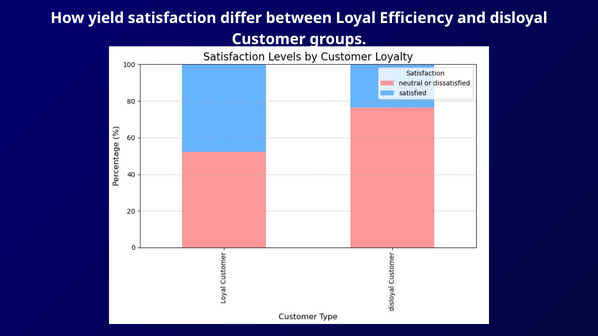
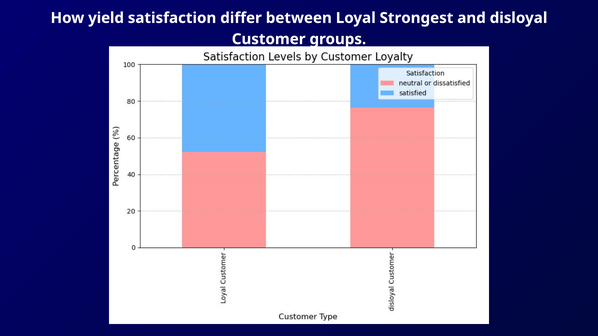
Efficiency: Efficiency -> Strongest
